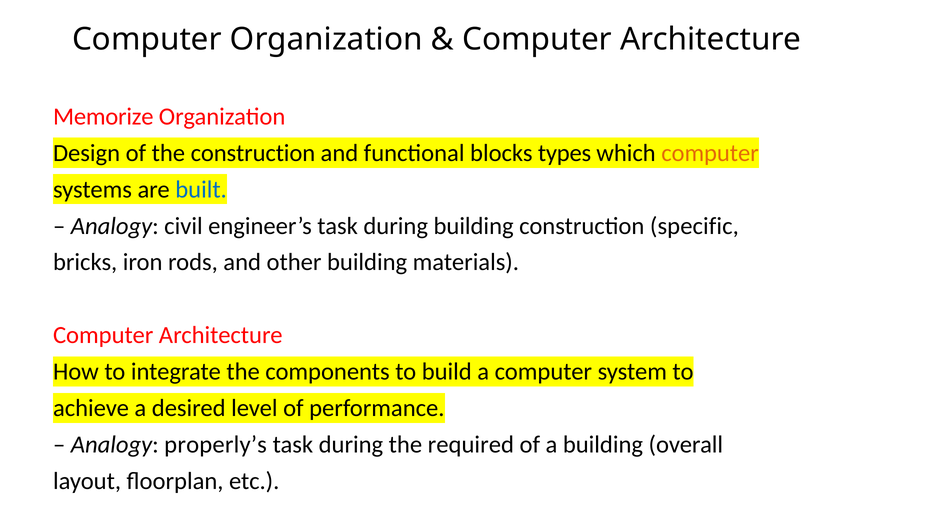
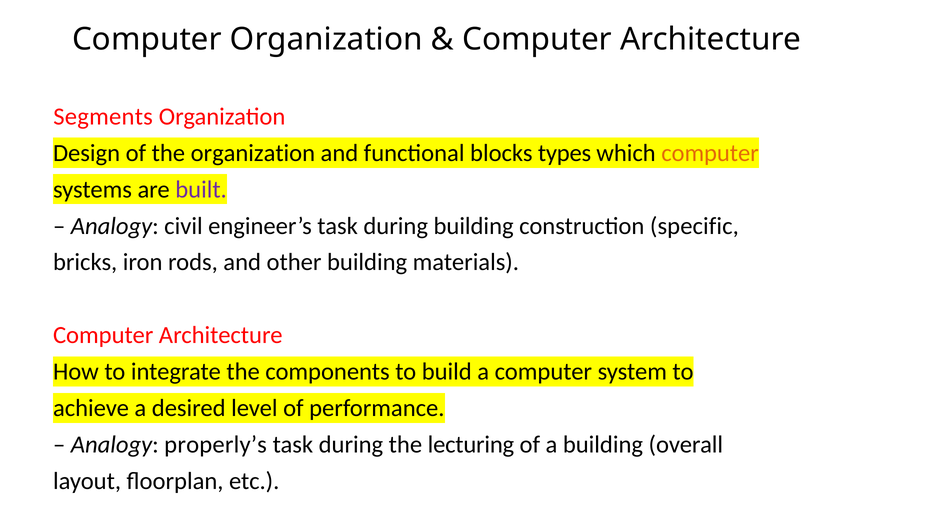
Memorize: Memorize -> Segments
the construction: construction -> organization
built colour: blue -> purple
required: required -> lecturing
